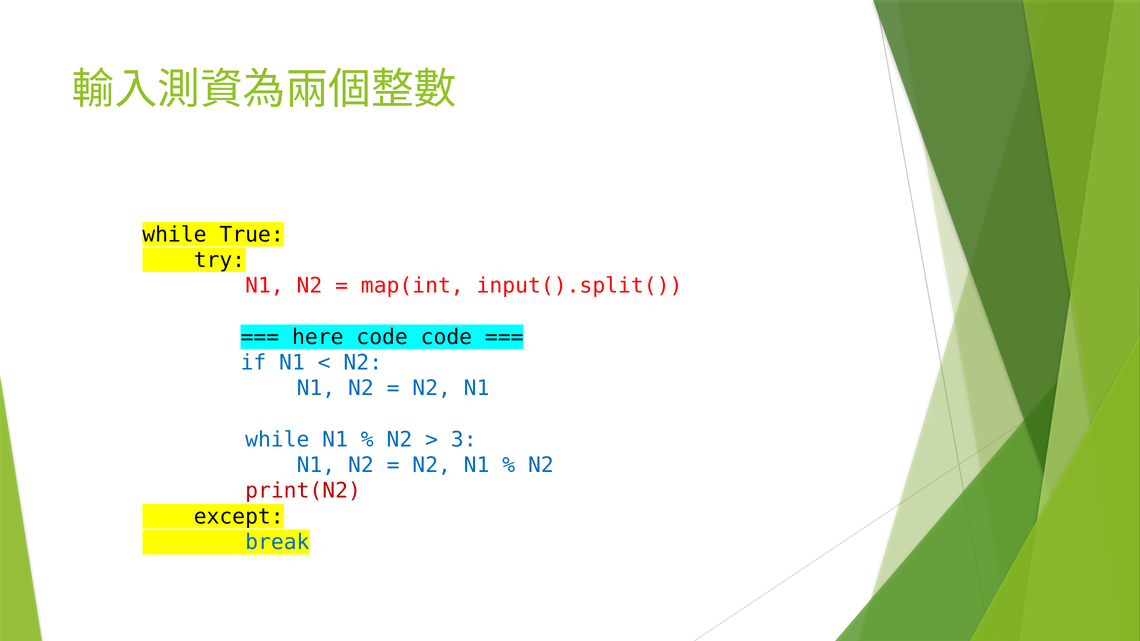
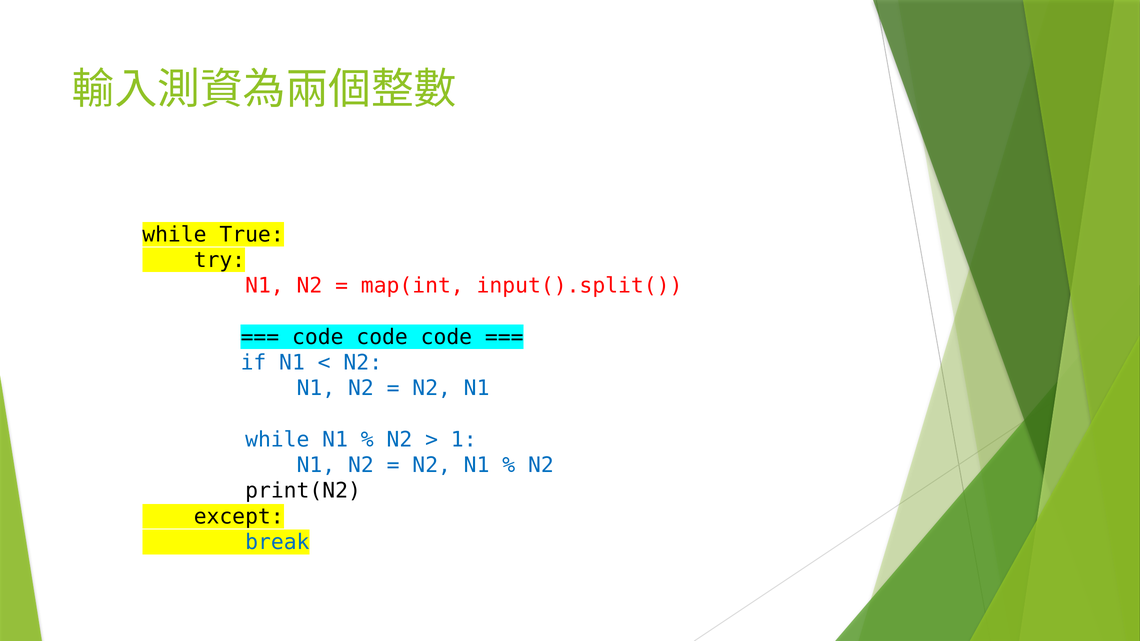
here at (318, 337): here -> code
3: 3 -> 1
print(N2 colour: red -> black
